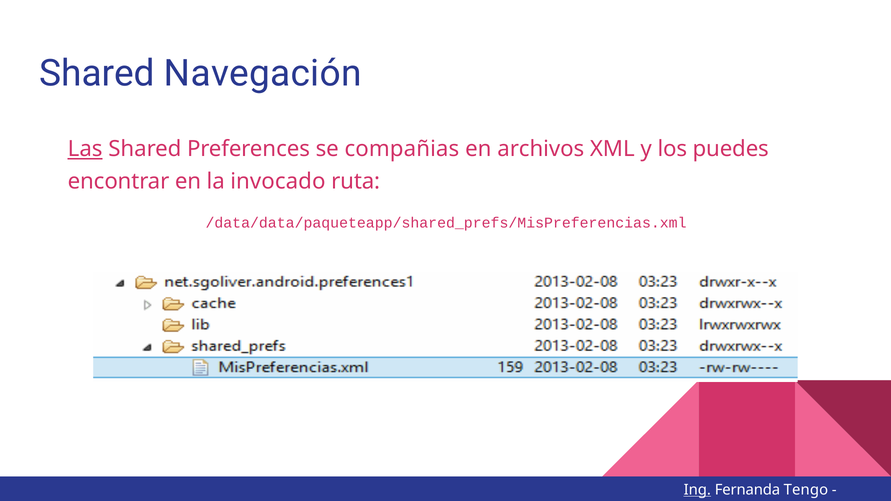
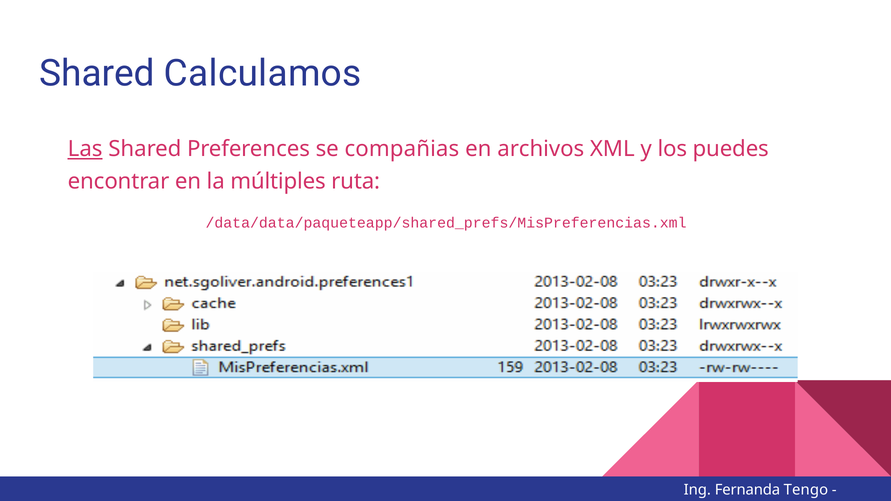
Navegación: Navegación -> Calculamos
invocado: invocado -> múltiples
Ing underline: present -> none
